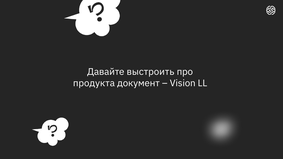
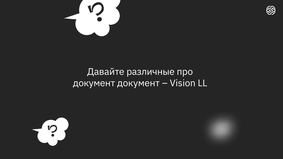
выстроить: выстроить -> различные
продукта at (94, 83): продукта -> документ
